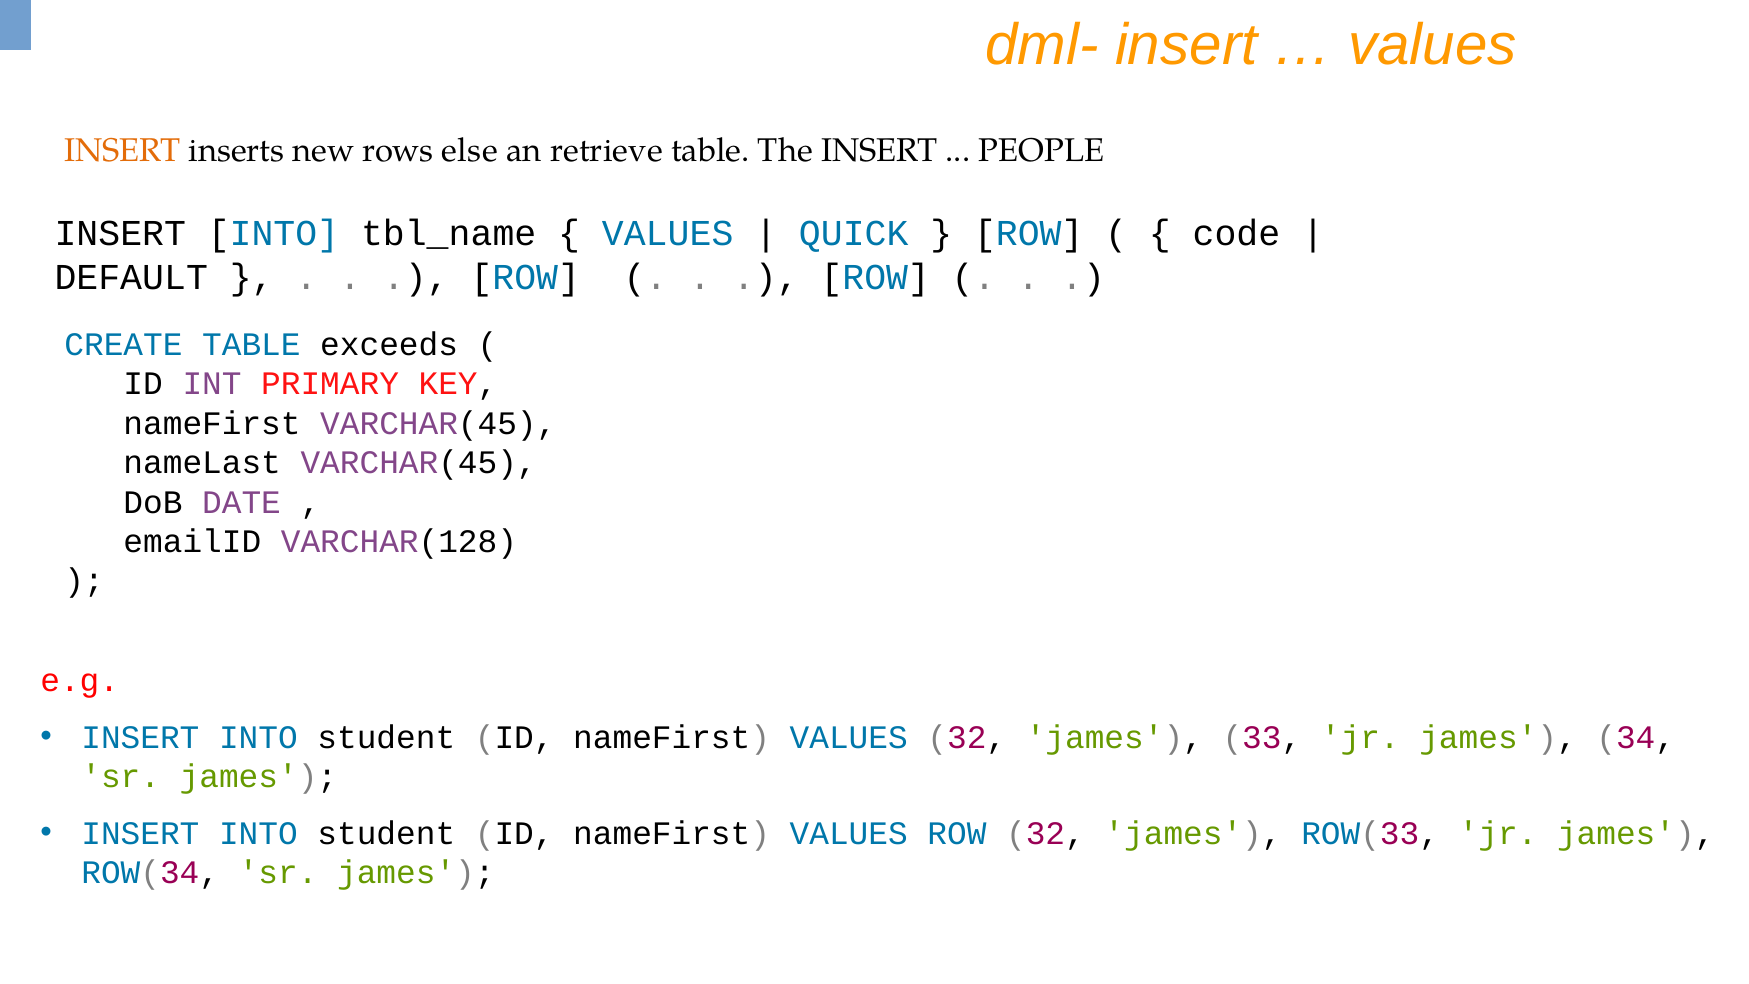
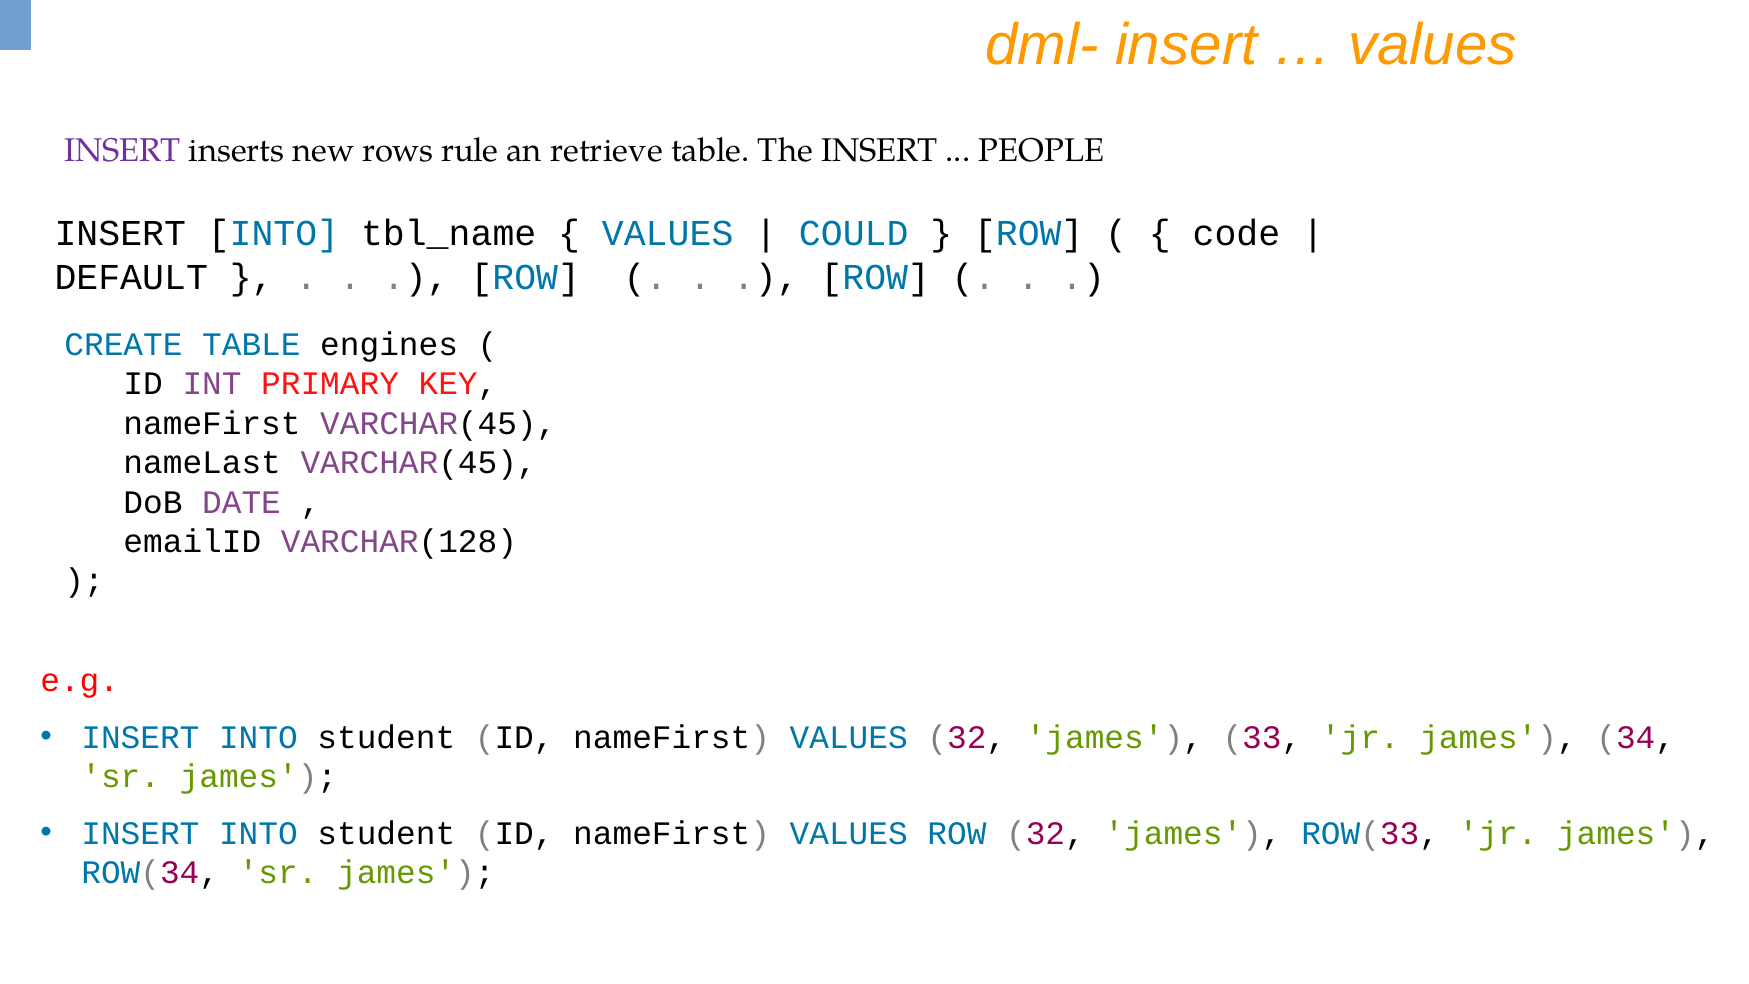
INSERT at (123, 151) colour: orange -> purple
else: else -> rule
QUICK: QUICK -> COULD
exceeds: exceeds -> engines
